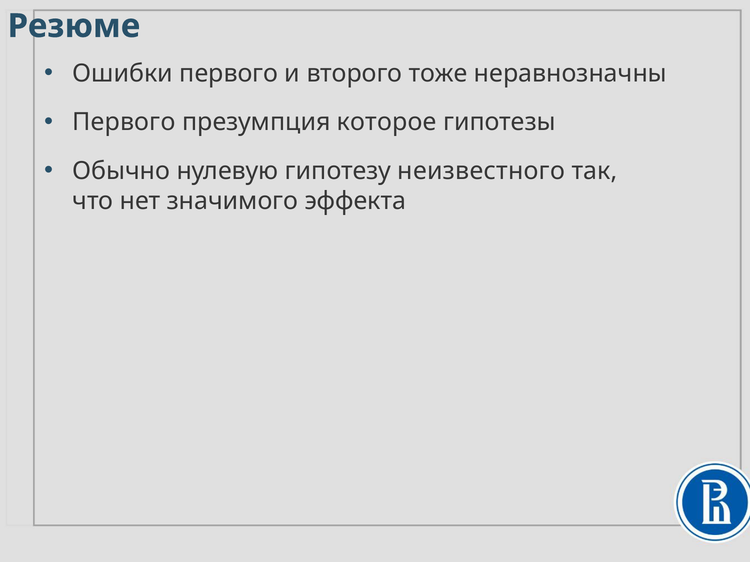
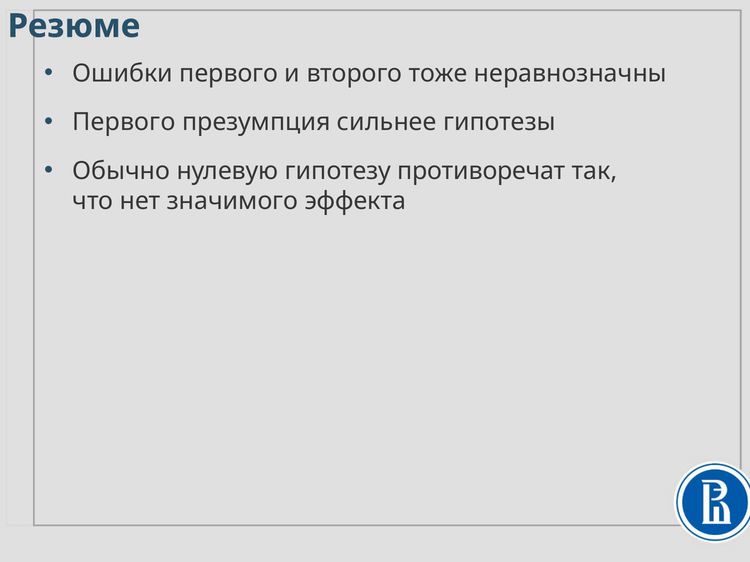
которое: которое -> сильнее
неизвестного: неизвестного -> противоречат
